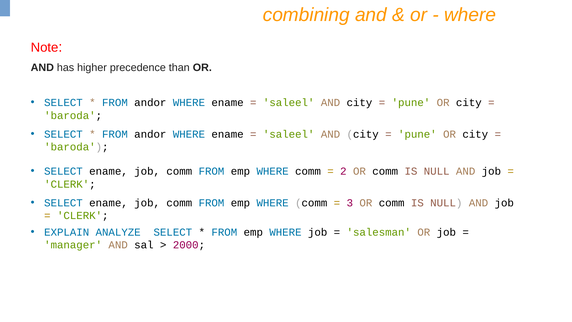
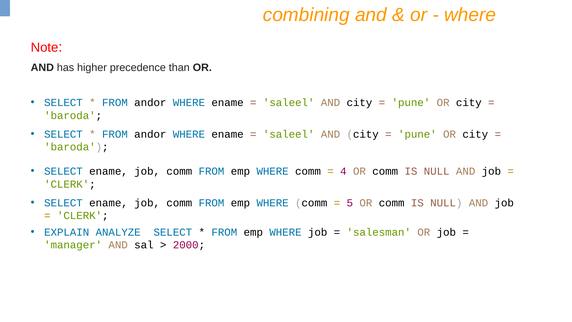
2: 2 -> 4
3: 3 -> 5
